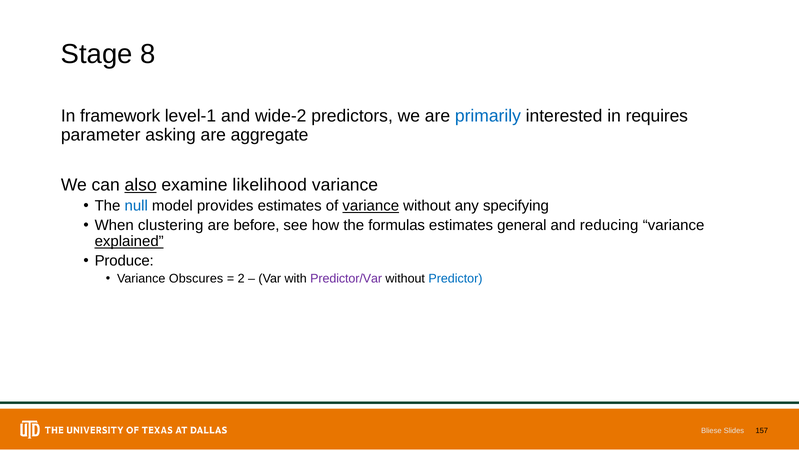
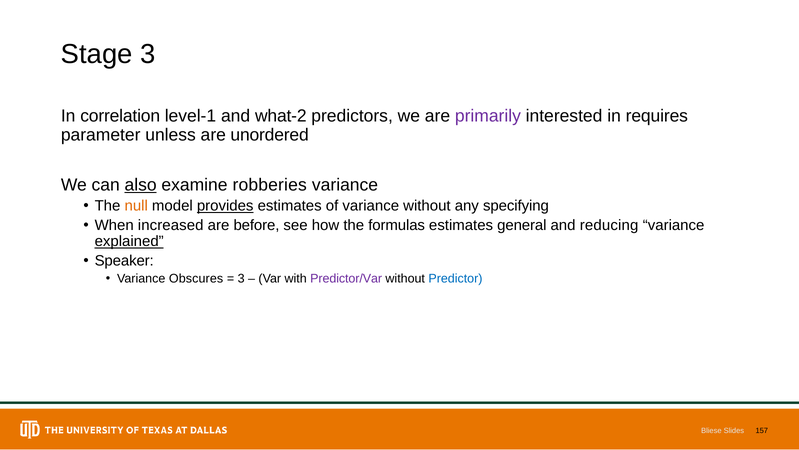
Stage 8: 8 -> 3
framework: framework -> correlation
wide-2: wide-2 -> what-2
primarily colour: blue -> purple
asking: asking -> unless
aggregate: aggregate -> unordered
likelihood: likelihood -> robberies
null colour: blue -> orange
provides underline: none -> present
variance at (371, 206) underline: present -> none
clustering: clustering -> increased
Produce: Produce -> Speaker
2 at (241, 278): 2 -> 3
